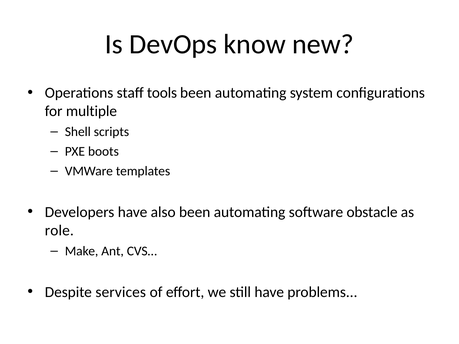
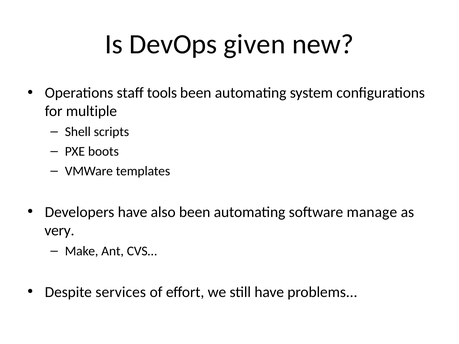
know: know -> given
obstacle: obstacle -> manage
role: role -> very
